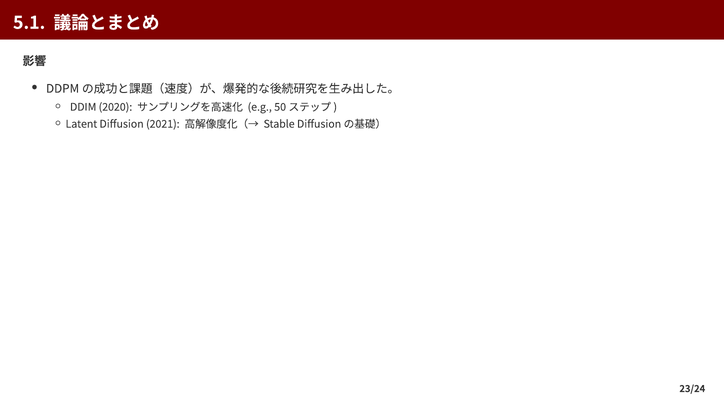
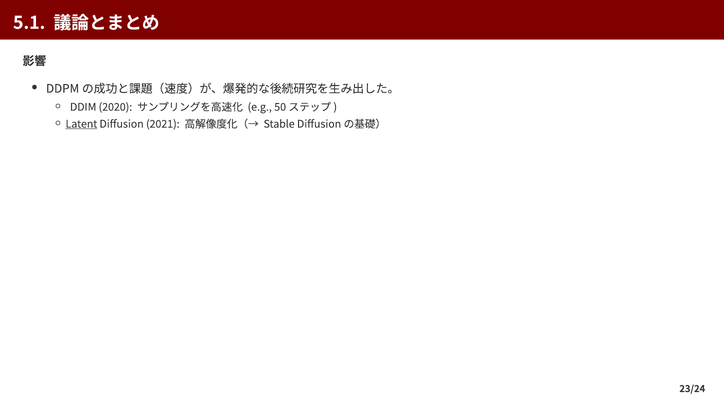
Latent underline: none -> present
